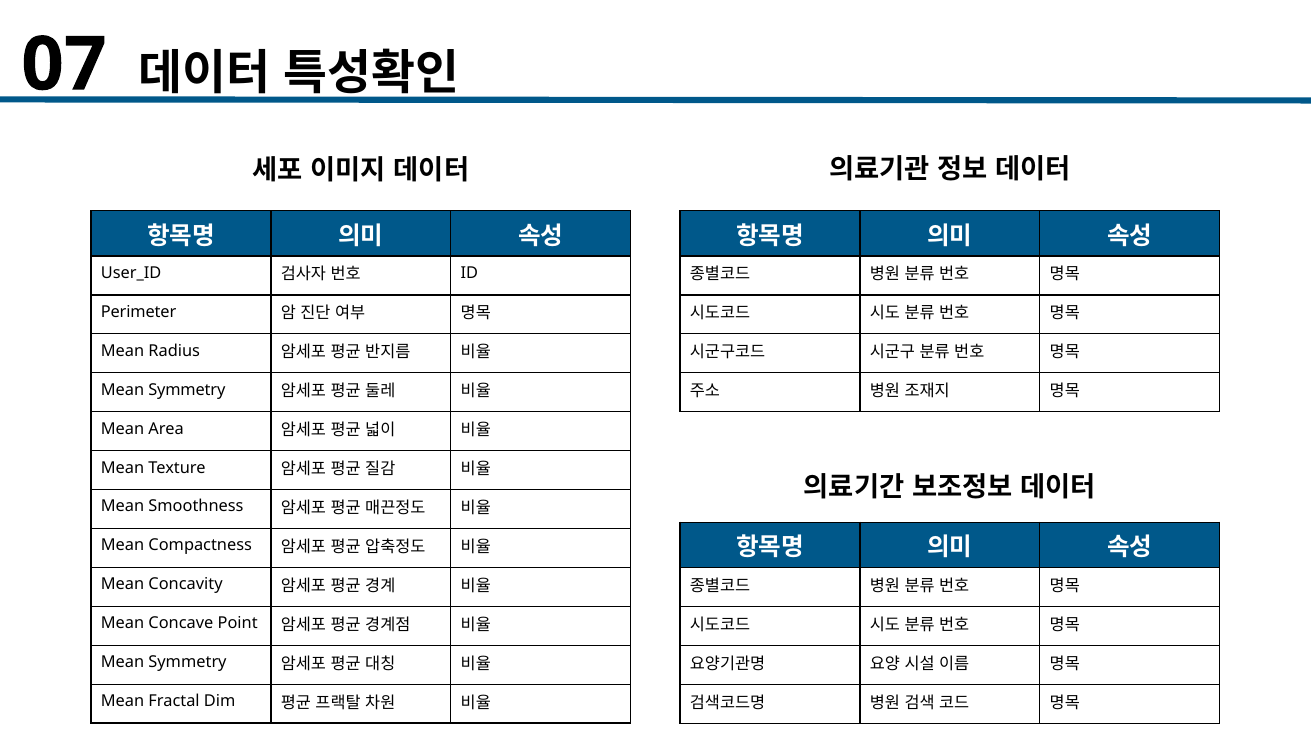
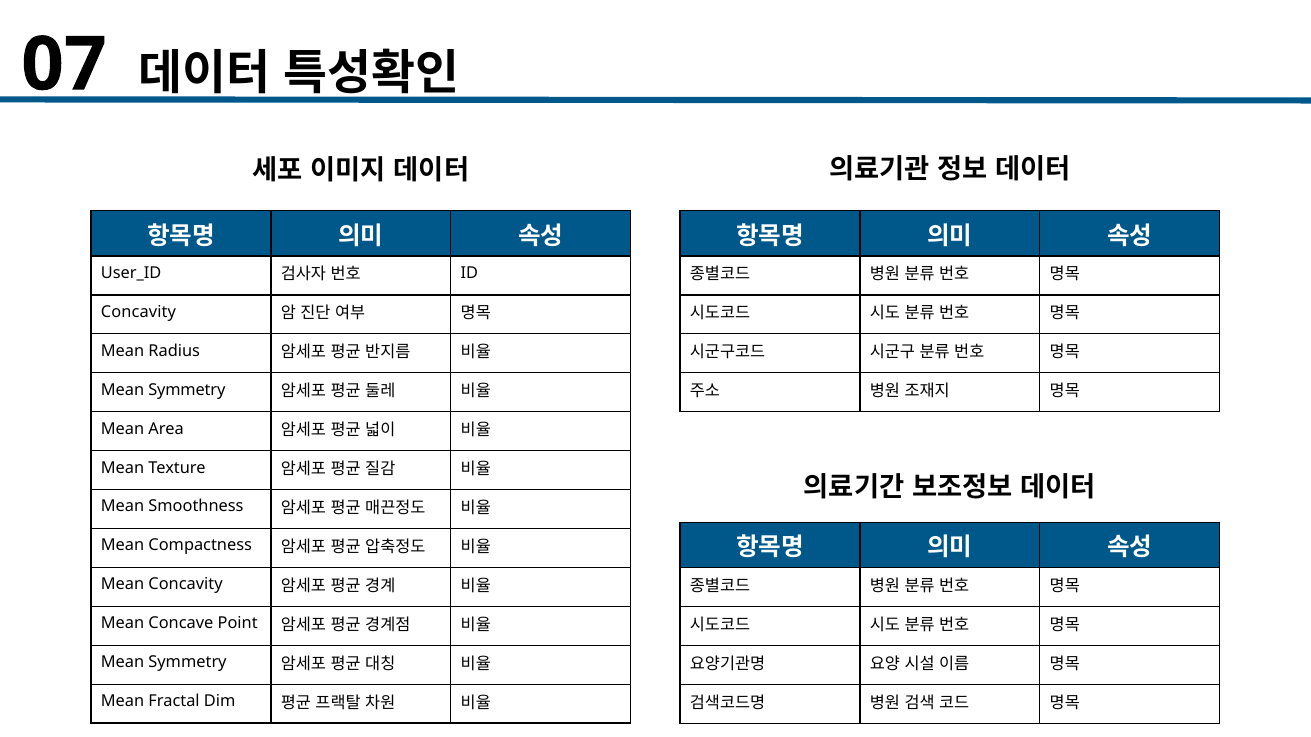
Perimeter at (139, 312): Perimeter -> Concavity
